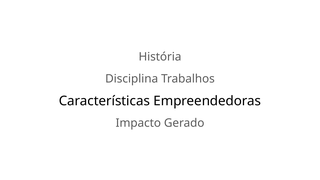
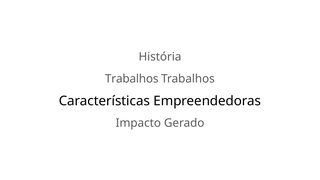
Disciplina at (132, 79): Disciplina -> Trabalhos
